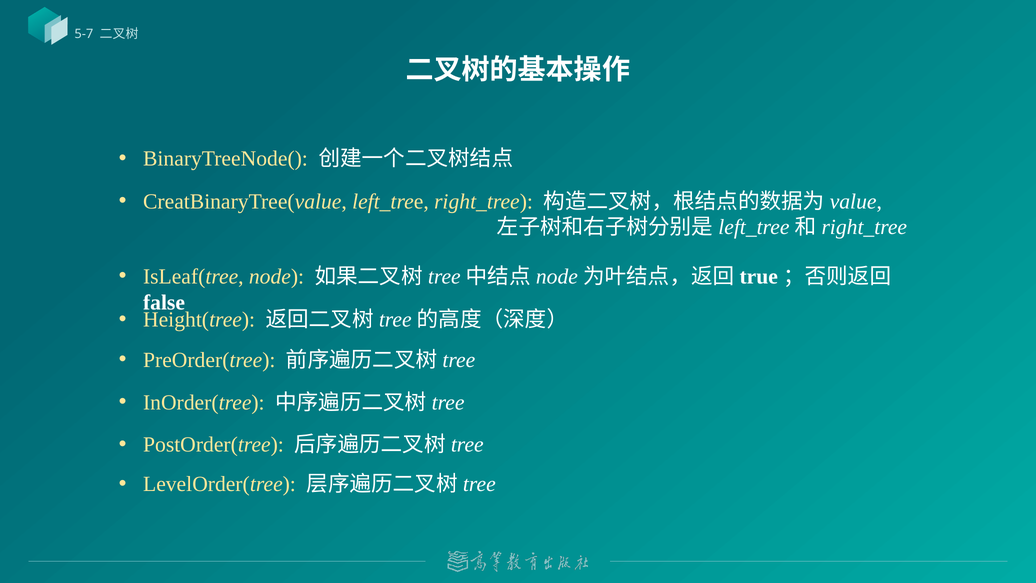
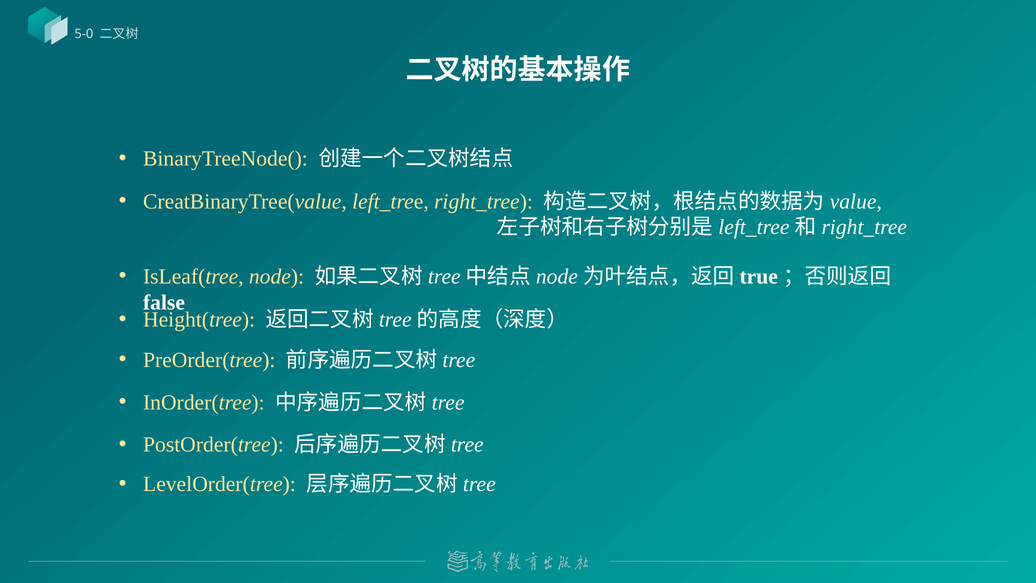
5-7: 5-7 -> 5-0
